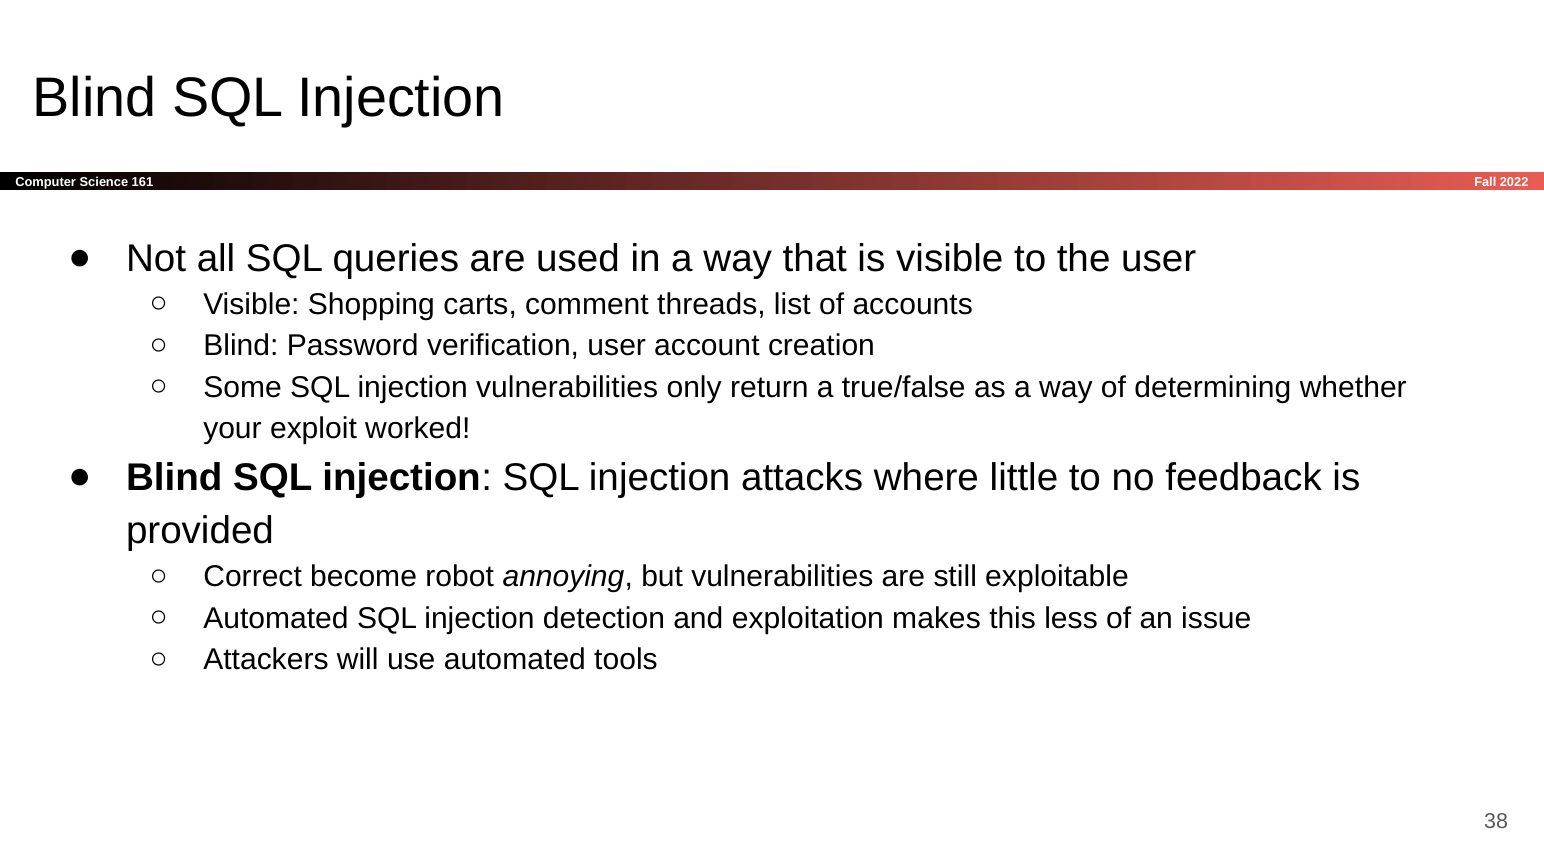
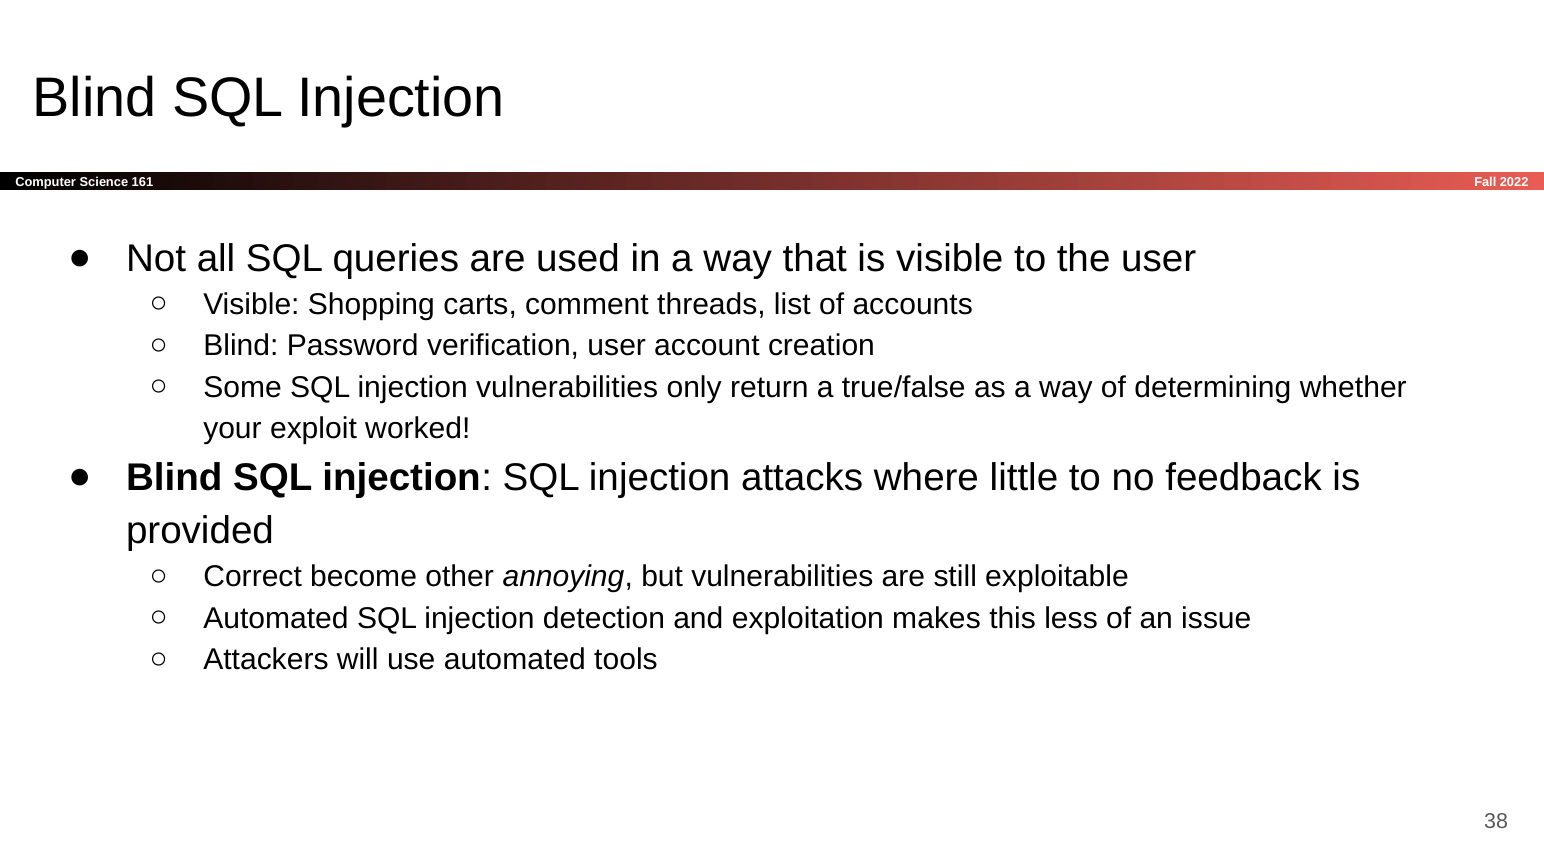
robot: robot -> other
